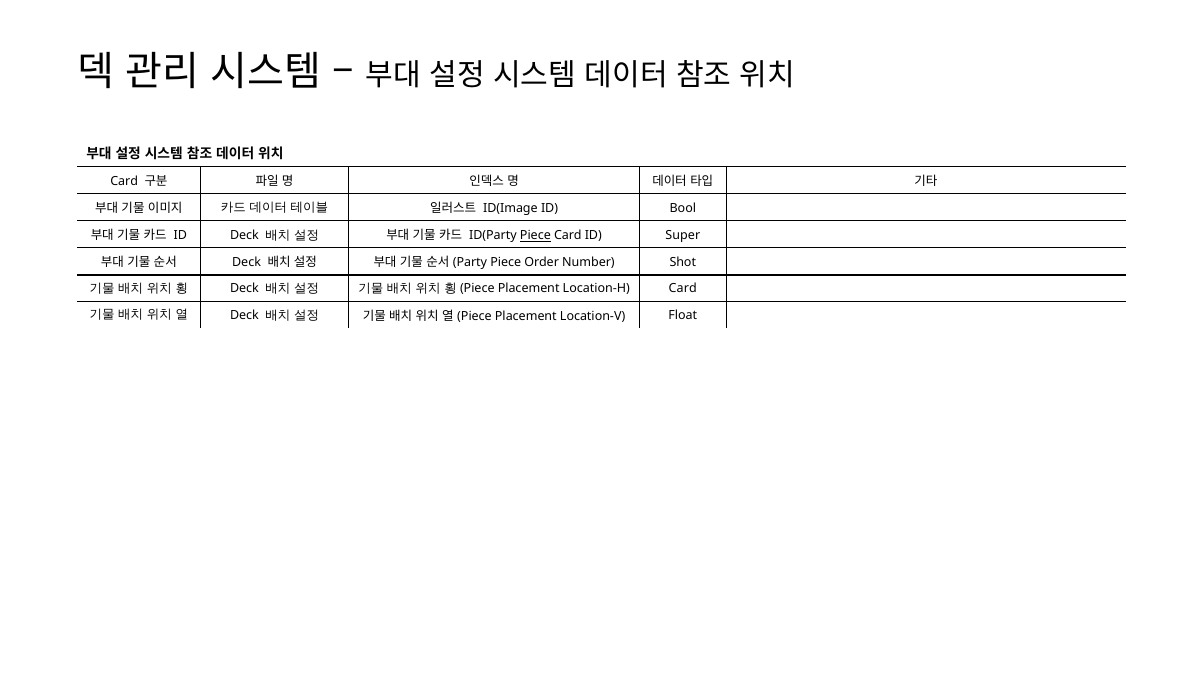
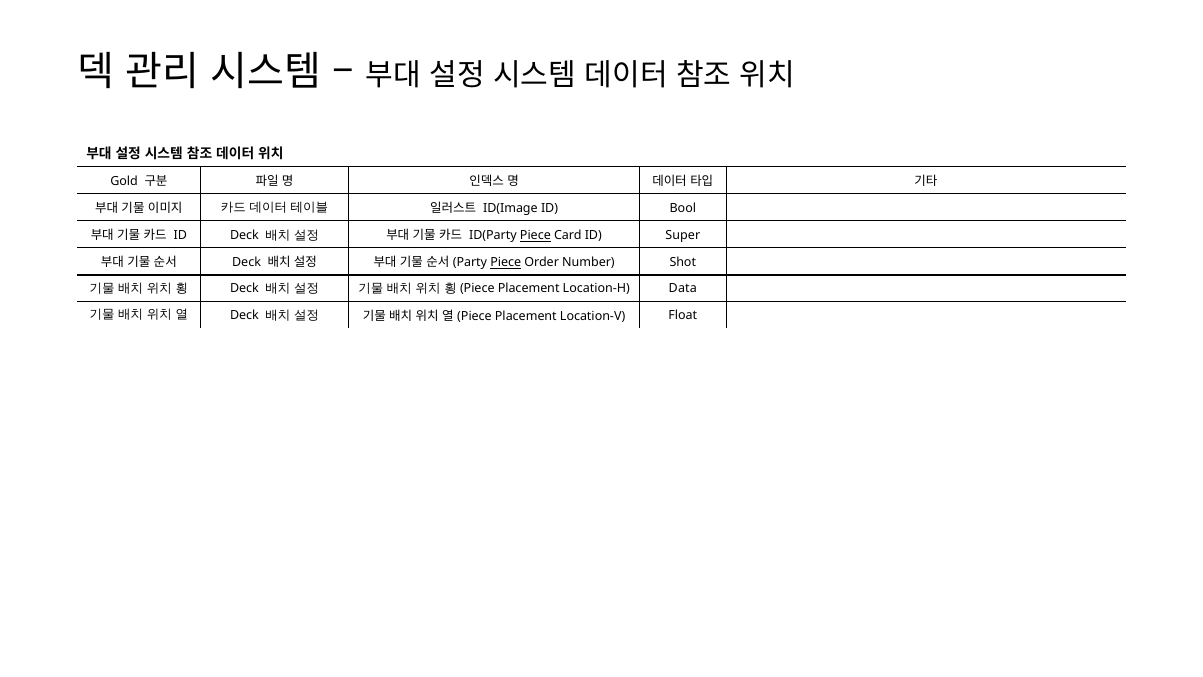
Card at (124, 181): Card -> Gold
Piece at (506, 263) underline: none -> present
Location-H Card: Card -> Data
